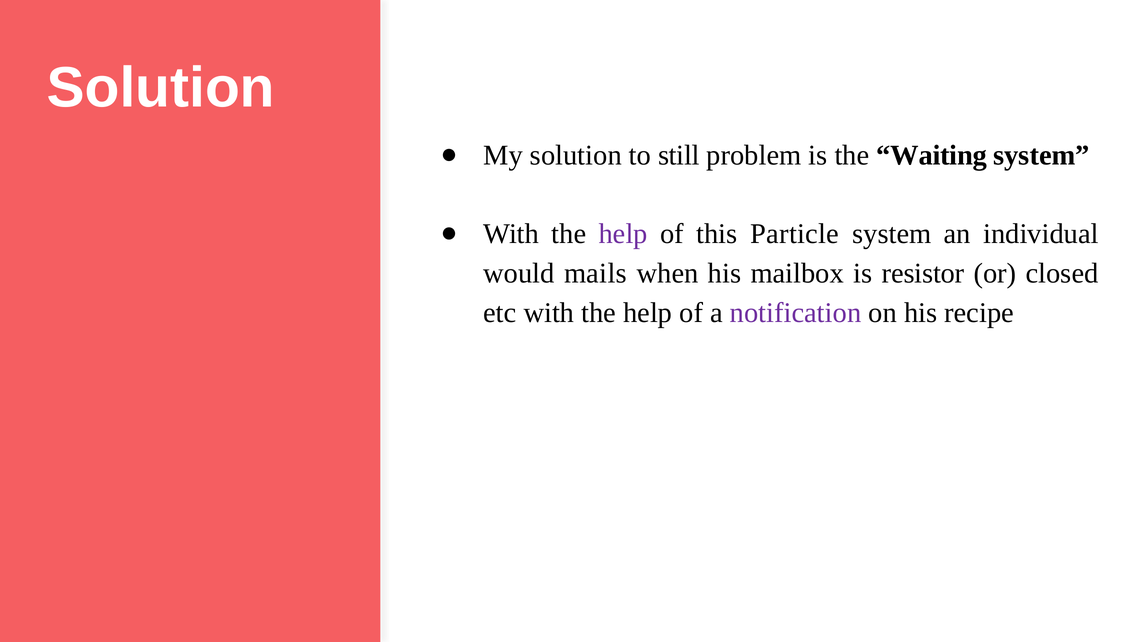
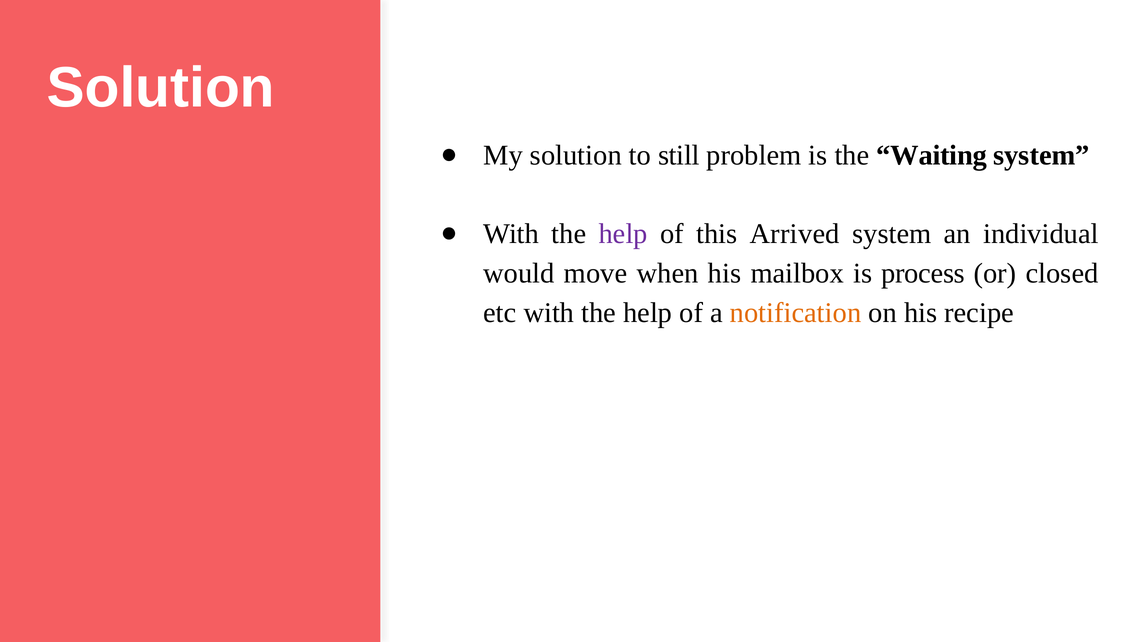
Particle: Particle -> Arrived
mails: mails -> move
resistor: resistor -> process
notification colour: purple -> orange
